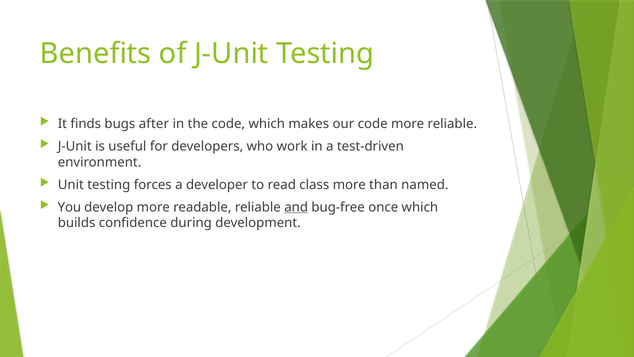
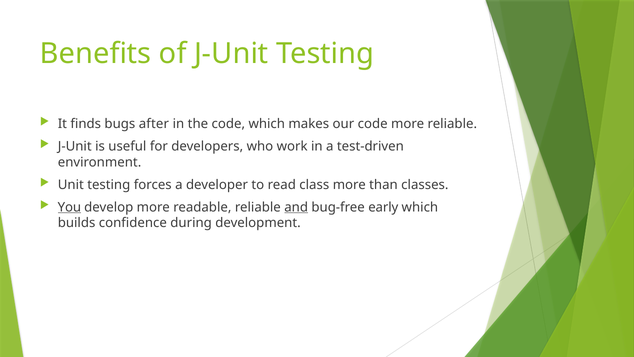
named: named -> classes
You underline: none -> present
once: once -> early
